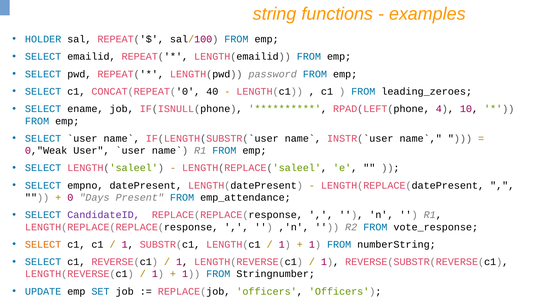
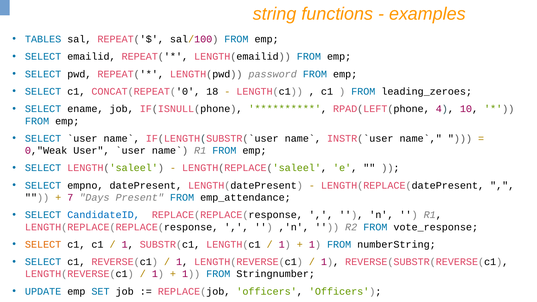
HOLDER: HOLDER -> TABLES
40: 40 -> 18
0: 0 -> 7
CandidateID colour: purple -> blue
